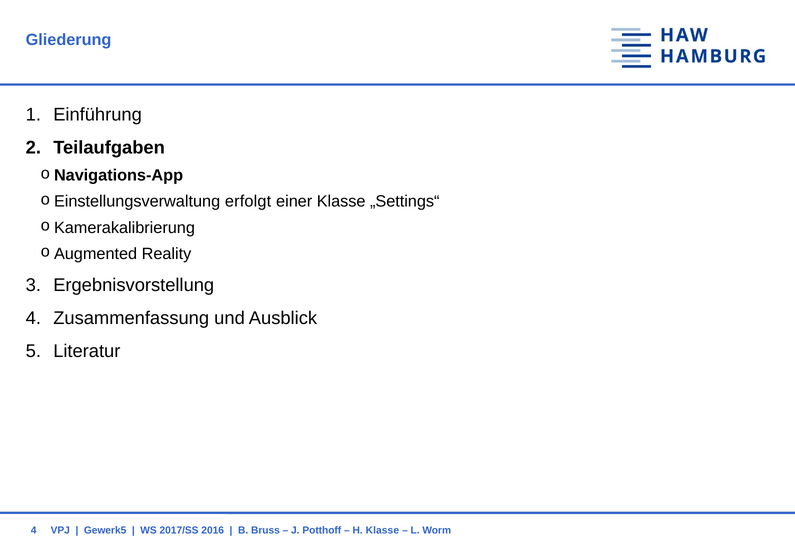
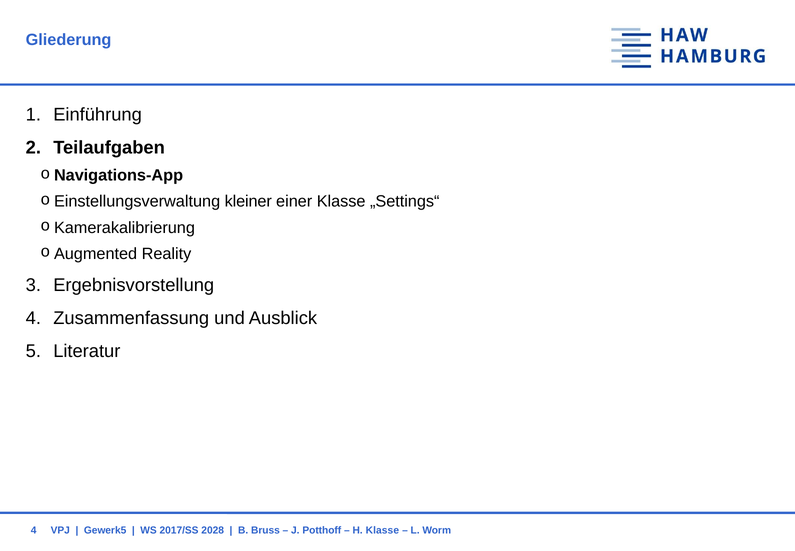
erfolgt: erfolgt -> kleiner
2016: 2016 -> 2028
